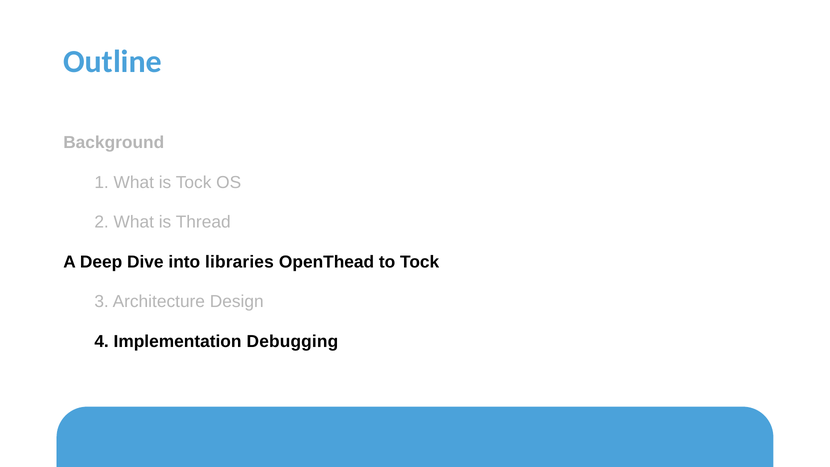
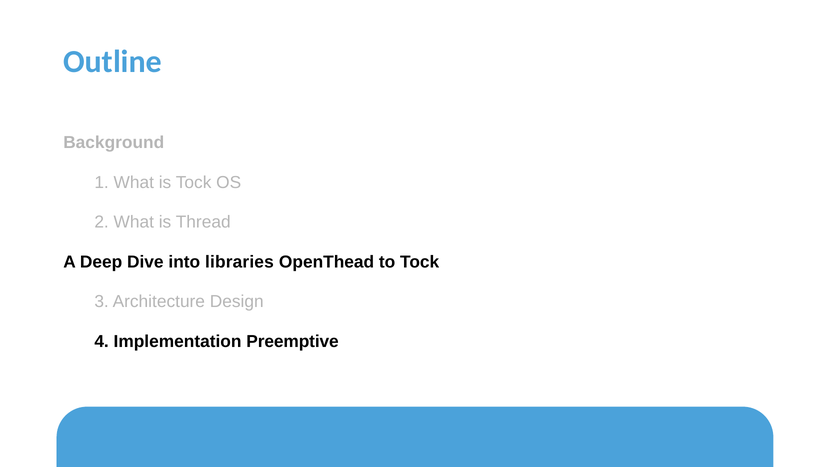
Debugging: Debugging -> Preemptive
